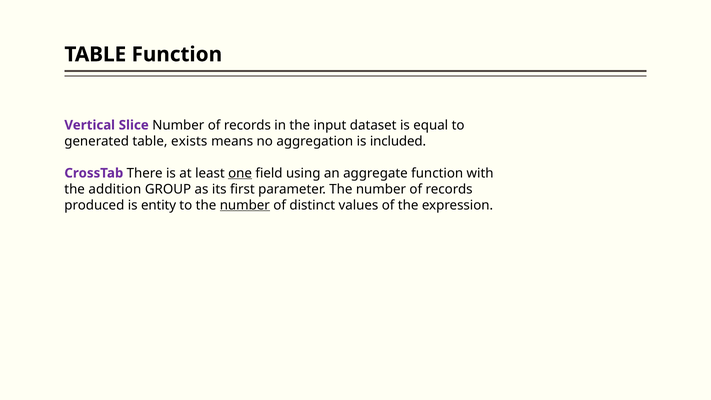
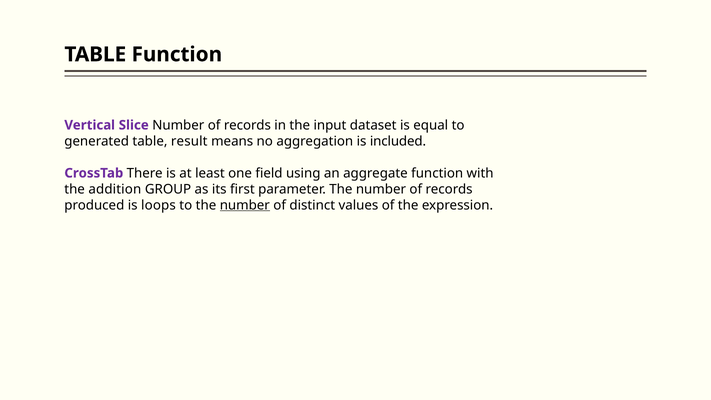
exists: exists -> result
one underline: present -> none
entity: entity -> loops
